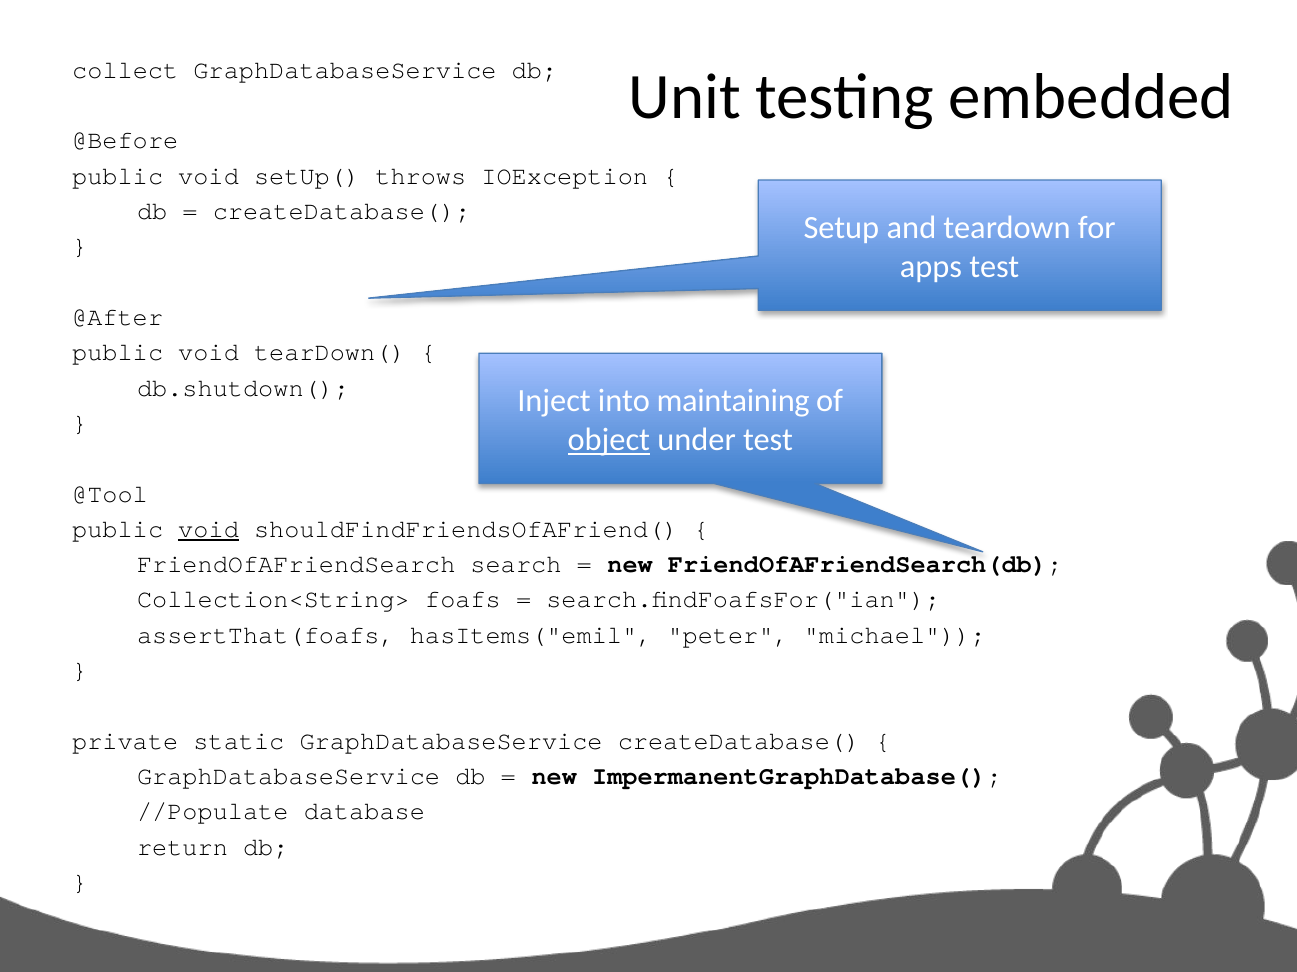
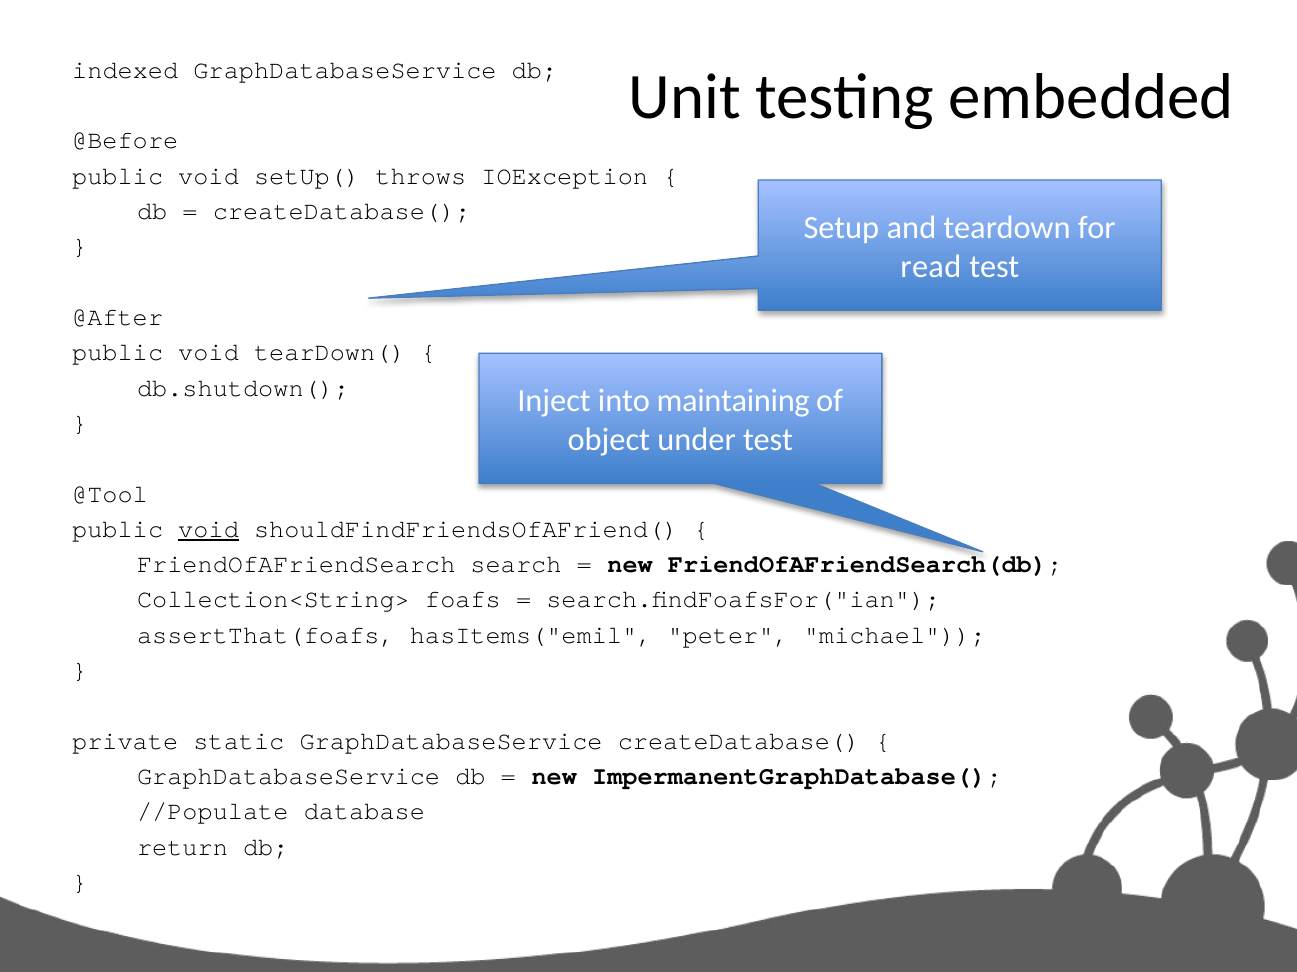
collect: collect -> indexed
apps: apps -> read
object underline: present -> none
